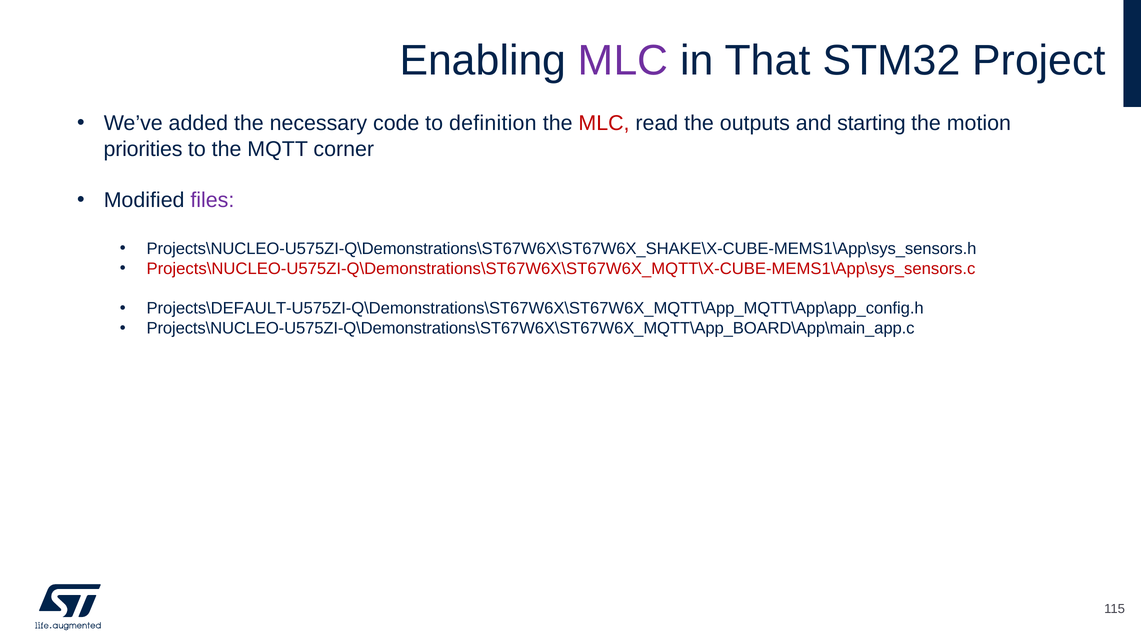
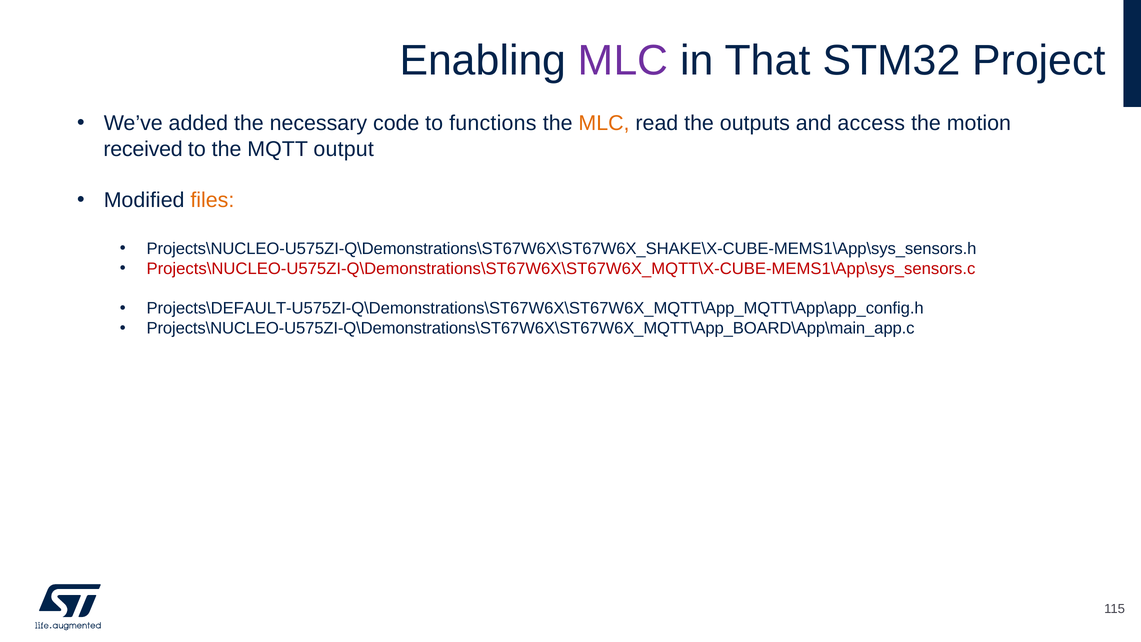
definition: definition -> functions
MLC at (604, 123) colour: red -> orange
starting: starting -> access
priorities: priorities -> received
corner: corner -> output
files colour: purple -> orange
